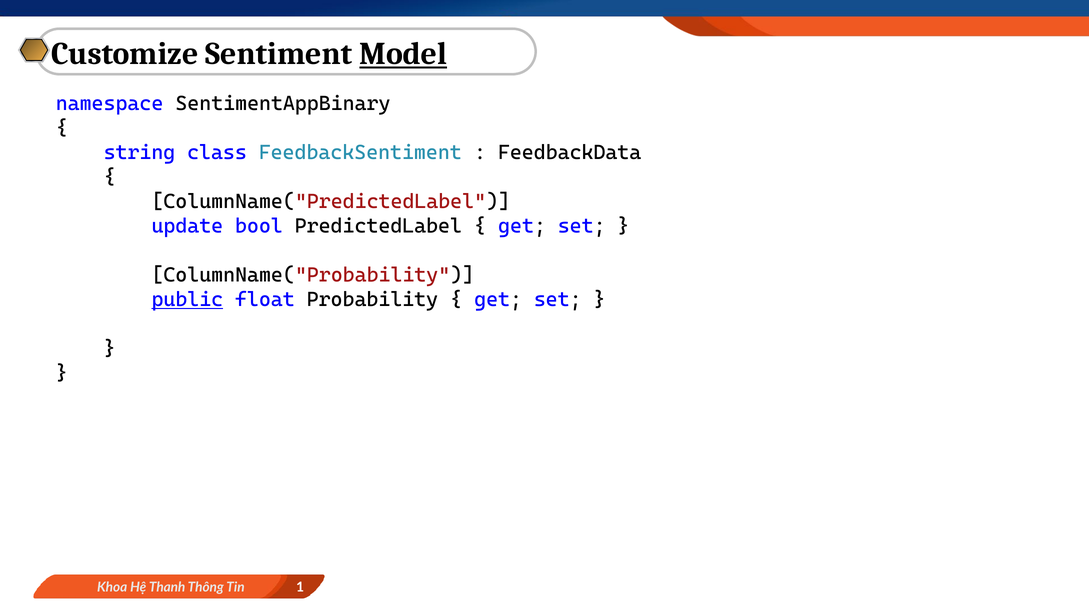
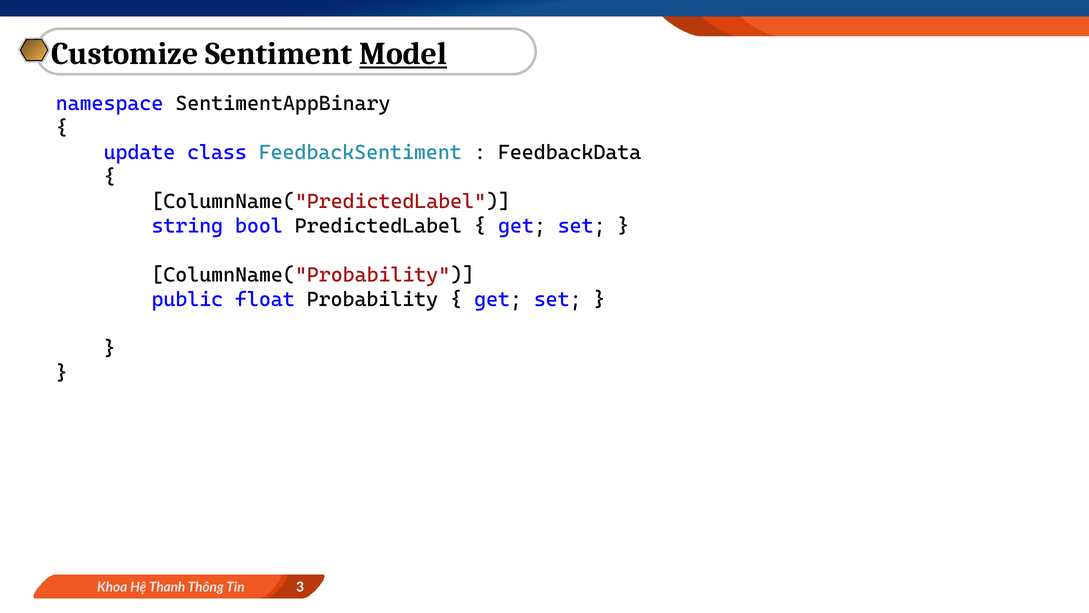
string: string -> update
update: update -> string
public underline: present -> none
1: 1 -> 3
